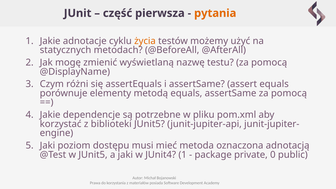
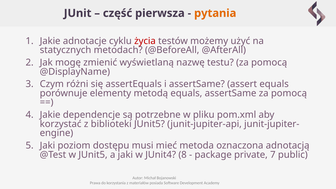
życia colour: orange -> red
JUnit4 1: 1 -> 8
0: 0 -> 7
